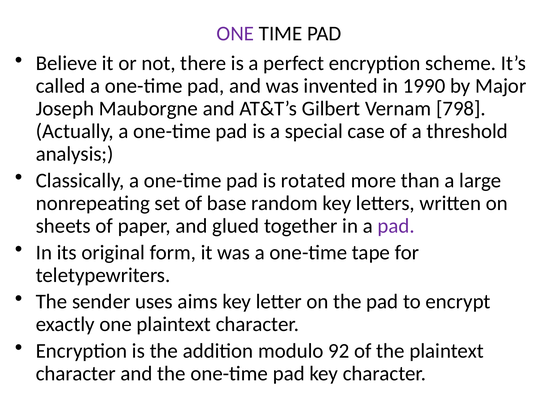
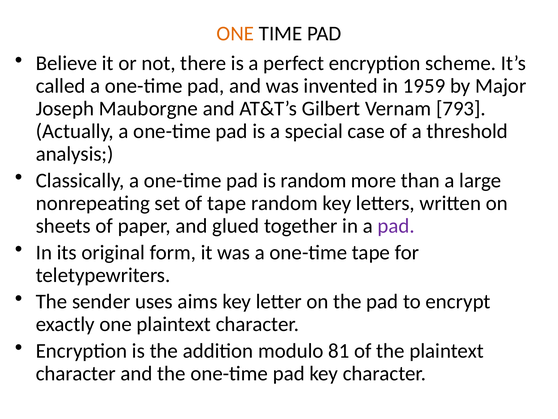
ONE at (235, 34) colour: purple -> orange
1990: 1990 -> 1959
798: 798 -> 793
is rotated: rotated -> random
of base: base -> tape
92: 92 -> 81
